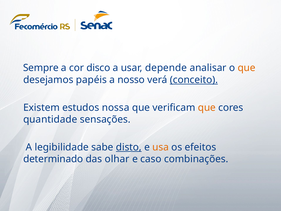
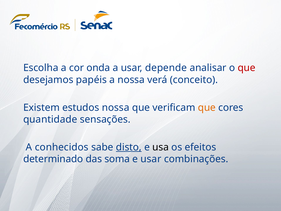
Sempre: Sempre -> Escolha
disco: disco -> onda
que at (247, 68) colour: orange -> red
a nosso: nosso -> nossa
conceito underline: present -> none
legibilidade: legibilidade -> conhecidos
usa colour: orange -> black
olhar: olhar -> soma
e caso: caso -> usar
